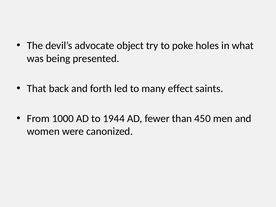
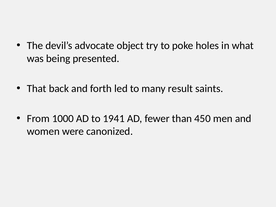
effect: effect -> result
1944: 1944 -> 1941
